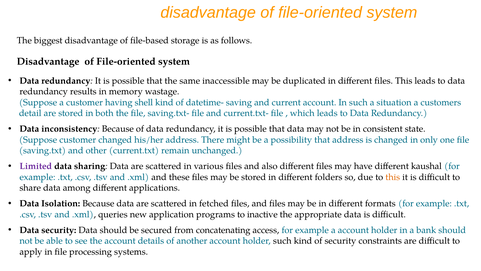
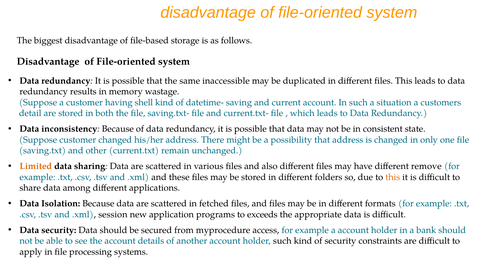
Limited colour: purple -> orange
kaushal: kaushal -> remove
queries: queries -> session
inactive: inactive -> exceeds
concatenating: concatenating -> myprocedure
